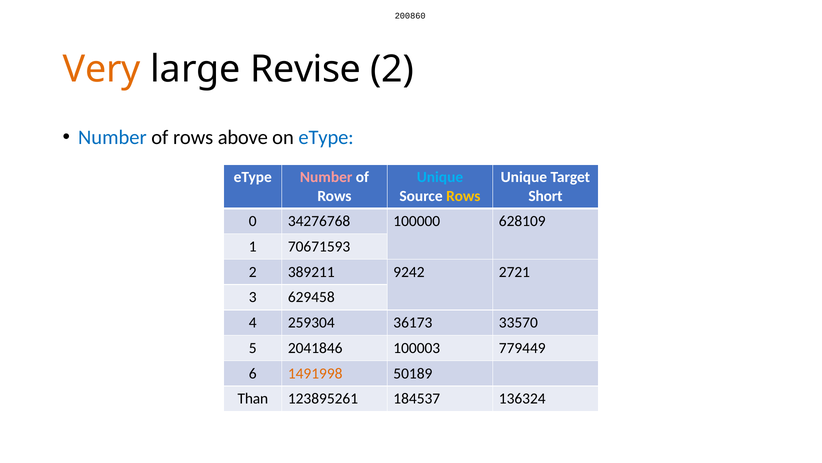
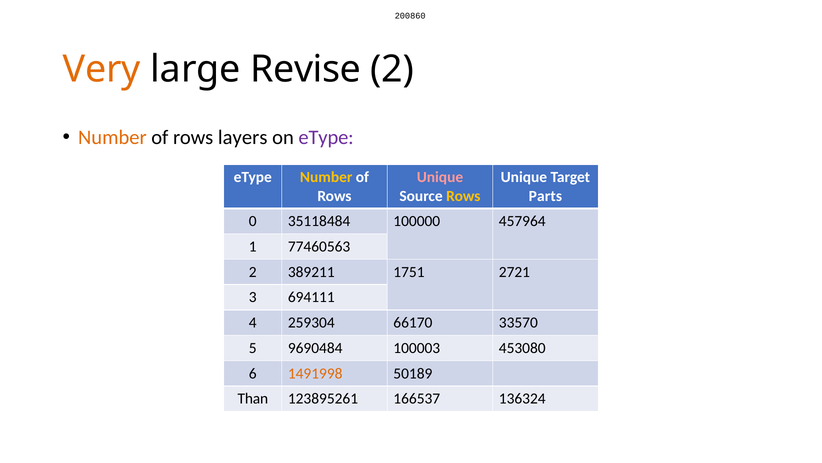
Number at (112, 137) colour: blue -> orange
above: above -> layers
eType at (326, 137) colour: blue -> purple
Number at (326, 177) colour: pink -> yellow
Unique at (440, 177) colour: light blue -> pink
Short: Short -> Parts
34276768: 34276768 -> 35118484
628109: 628109 -> 457964
70671593: 70671593 -> 77460563
9242: 9242 -> 1751
629458: 629458 -> 694111
36173: 36173 -> 66170
2041846: 2041846 -> 9690484
779449: 779449 -> 453080
184537: 184537 -> 166537
